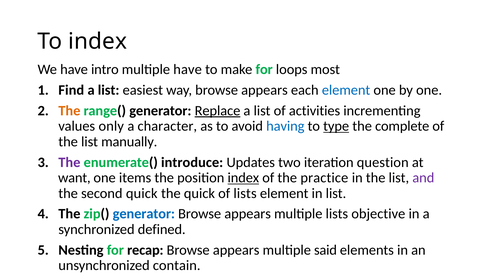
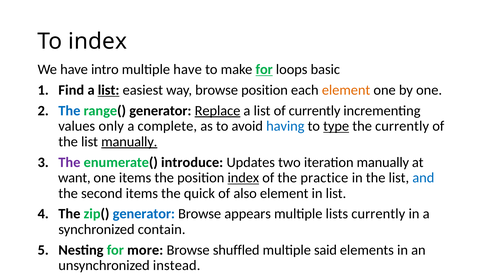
for at (264, 70) underline: none -> present
most: most -> basic
list at (109, 90) underline: none -> present
way browse appears: appears -> position
element at (346, 90) colour: blue -> orange
The at (69, 111) colour: orange -> blue
of activities: activities -> currently
character: character -> complete
the complete: complete -> currently
manually at (129, 142) underline: none -> present
iteration question: question -> manually
and colour: purple -> blue
second quick: quick -> items
of lists: lists -> also
lists objective: objective -> currently
defined: defined -> contain
recap: recap -> more
appears at (236, 250): appears -> shuffled
contain: contain -> instead
